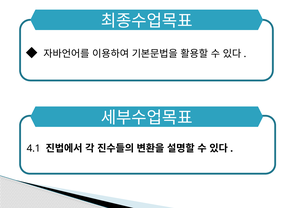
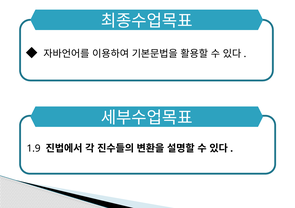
4.1: 4.1 -> 1.9
